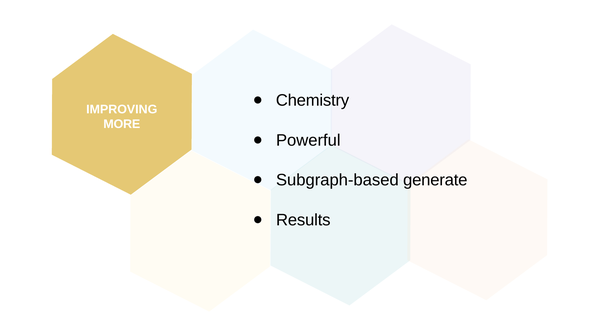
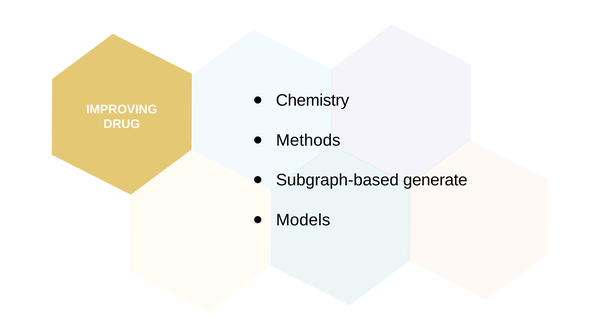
MORE: MORE -> DRUG
Powerful: Powerful -> Methods
Results: Results -> Models
